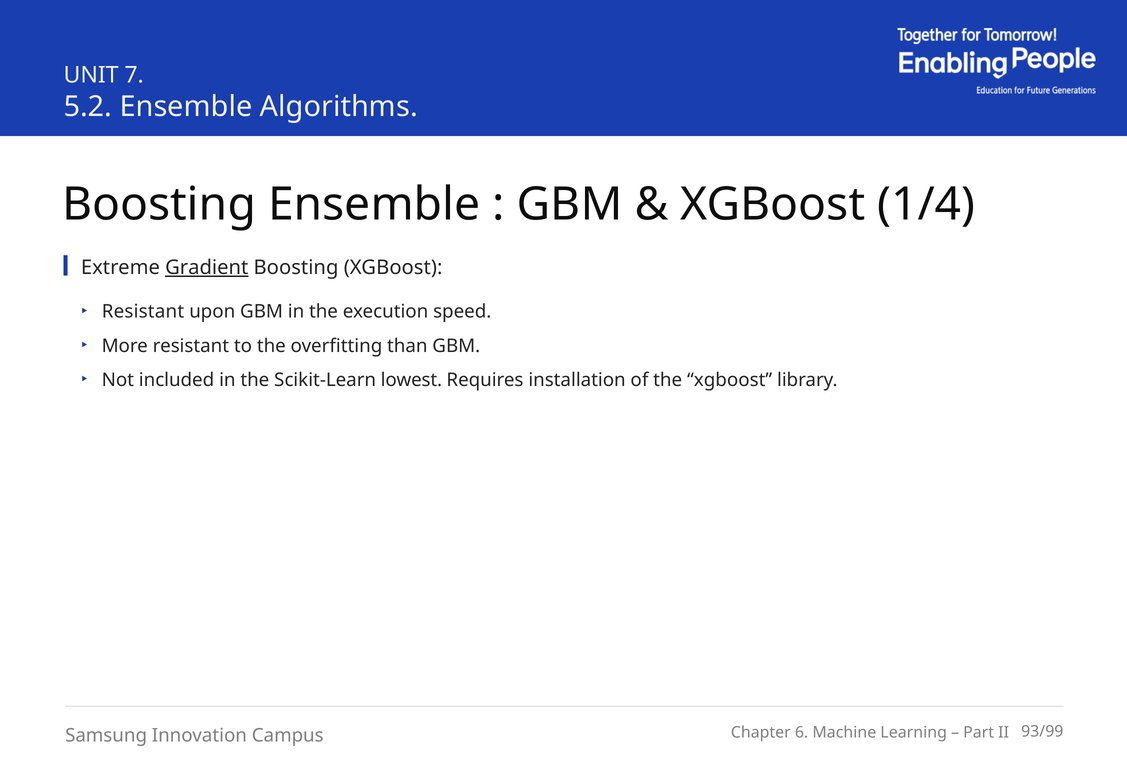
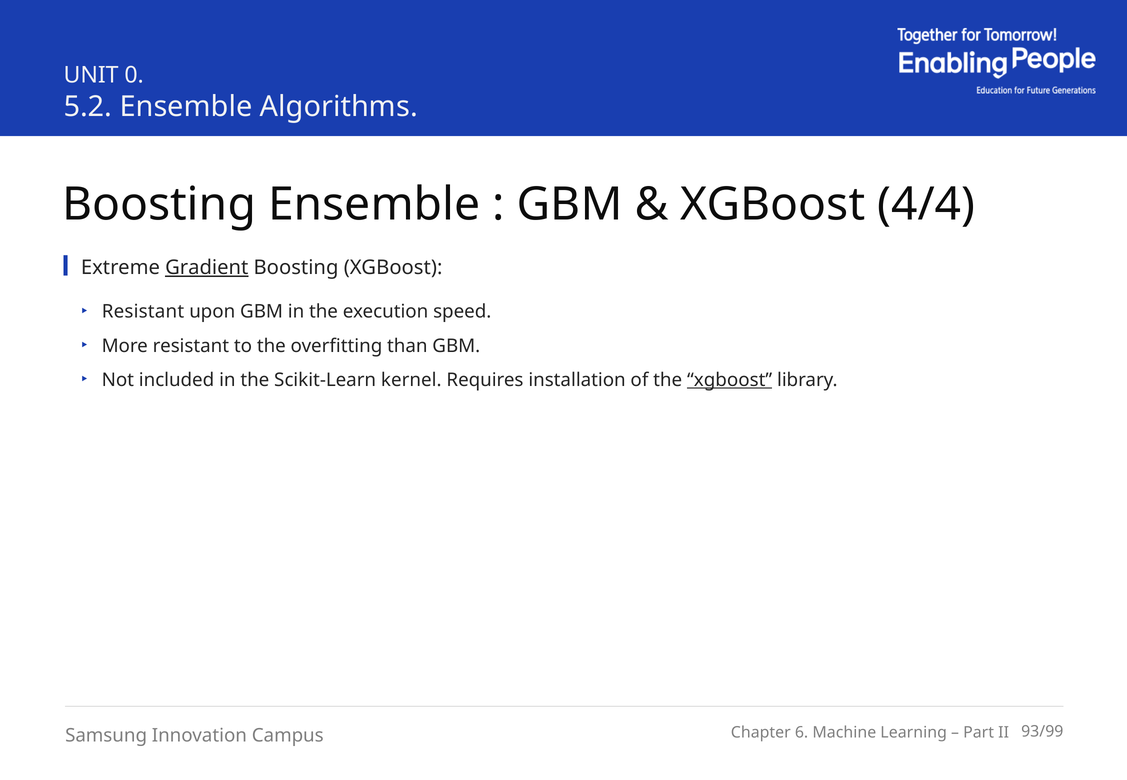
7: 7 -> 0
1/4: 1/4 -> 4/4
lowest: lowest -> kernel
xgboost at (730, 380) underline: none -> present
